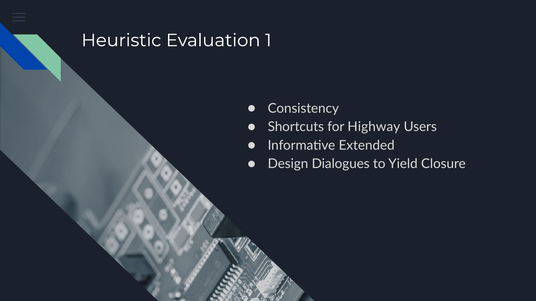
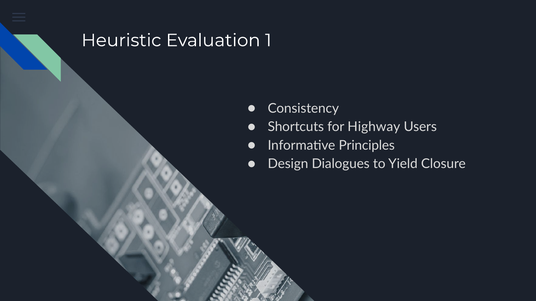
Extended: Extended -> Principles
